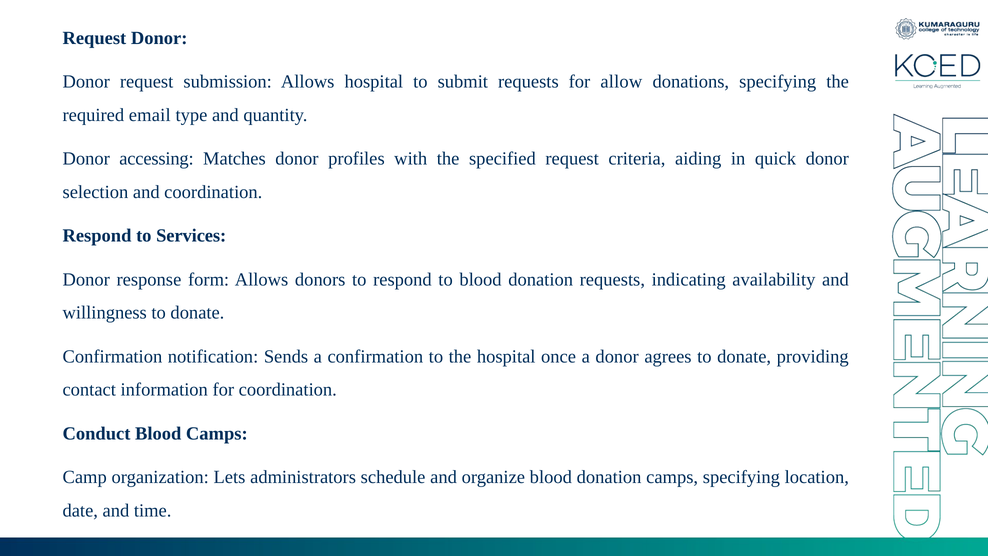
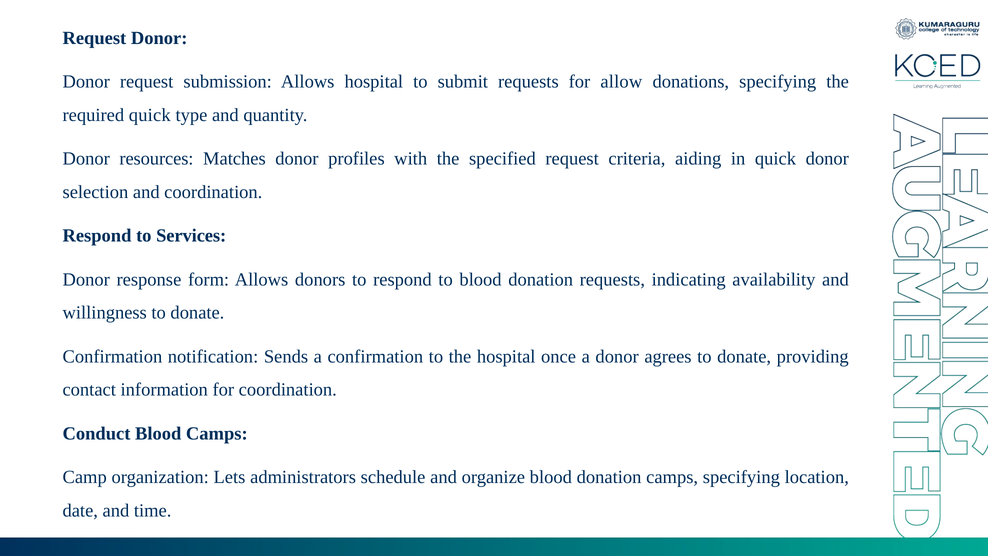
required email: email -> quick
accessing: accessing -> resources
